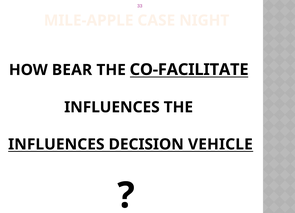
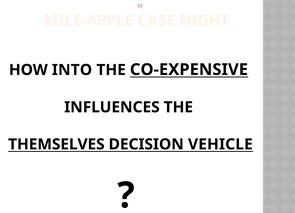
BEAR: BEAR -> INTO
CO-FACILITATE: CO-FACILITATE -> CO-EXPENSIVE
INFLUENCES at (56, 144): INFLUENCES -> THEMSELVES
